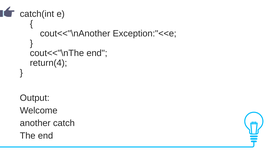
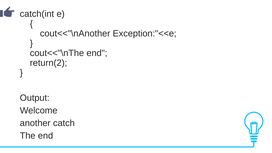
return(4: return(4 -> return(2
